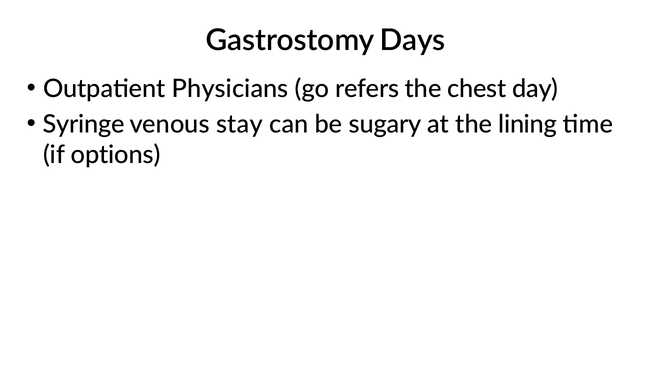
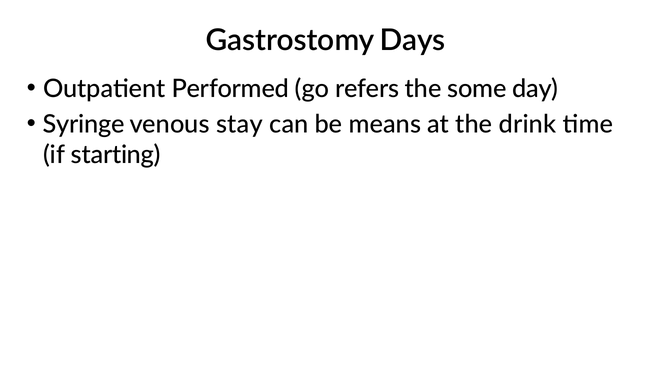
Physicians: Physicians -> Performed
chest: chest -> some
sugary: sugary -> means
lining: lining -> drink
options: options -> starting
